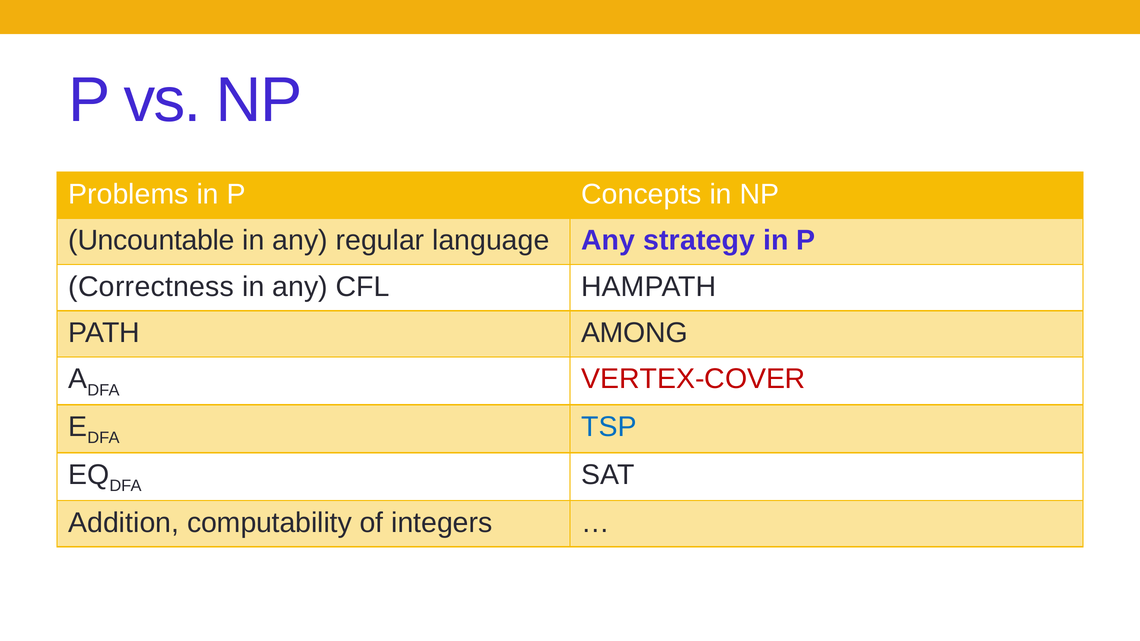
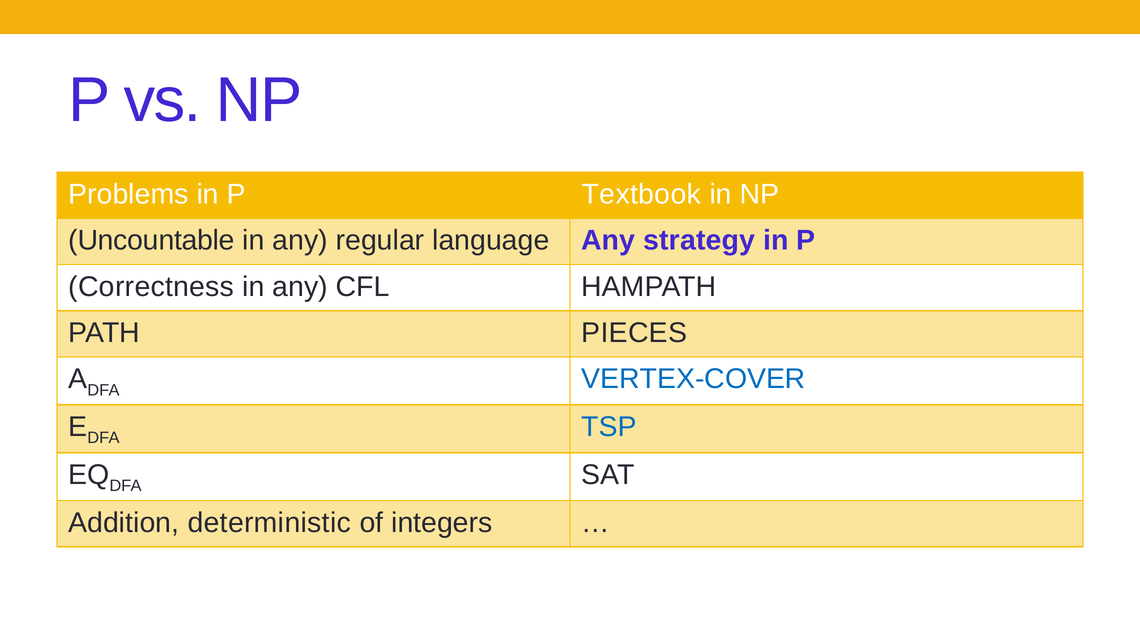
Concepts: Concepts -> Textbook
AMONG: AMONG -> PIECES
VERTEX-COVER colour: red -> blue
computability: computability -> deterministic
